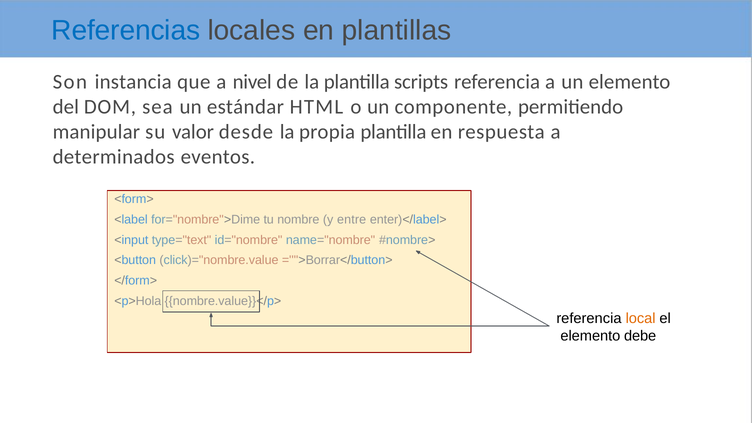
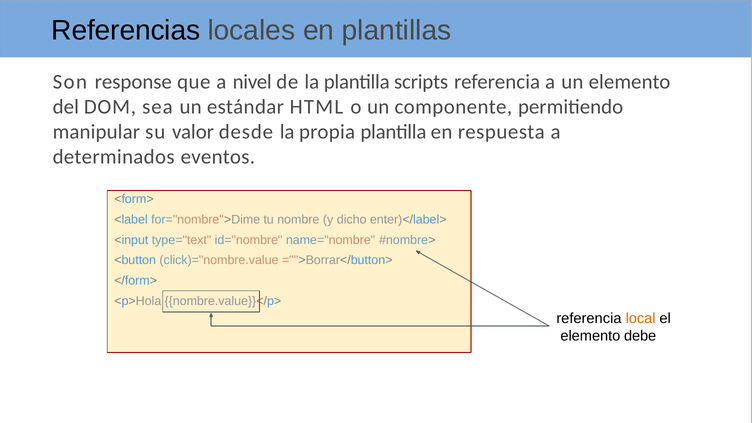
Referencias colour: blue -> black
instancia: instancia -> response
entre: entre -> dicho
